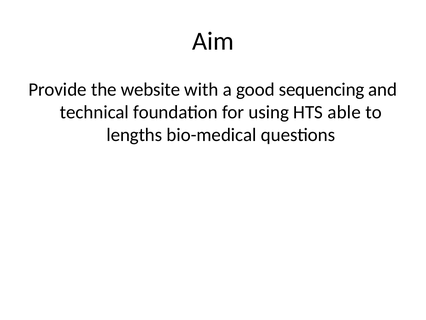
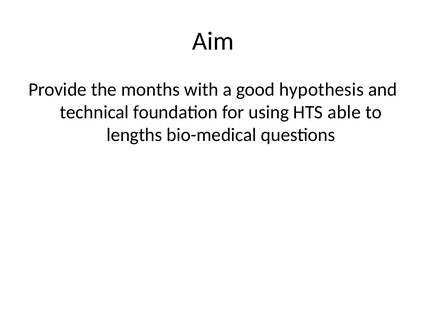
website: website -> months
sequencing: sequencing -> hypothesis
